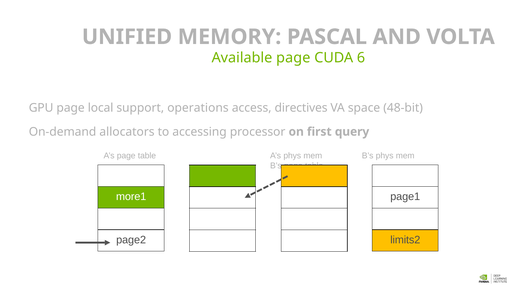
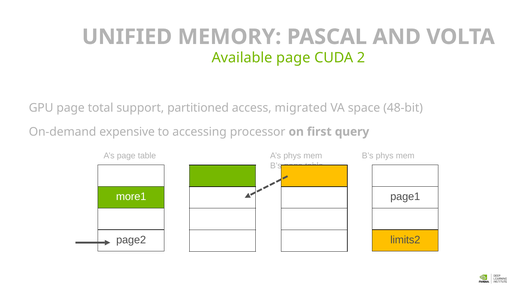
6: 6 -> 2
local: local -> total
operations: operations -> partitioned
directives: directives -> migrated
allocators: allocators -> expensive
